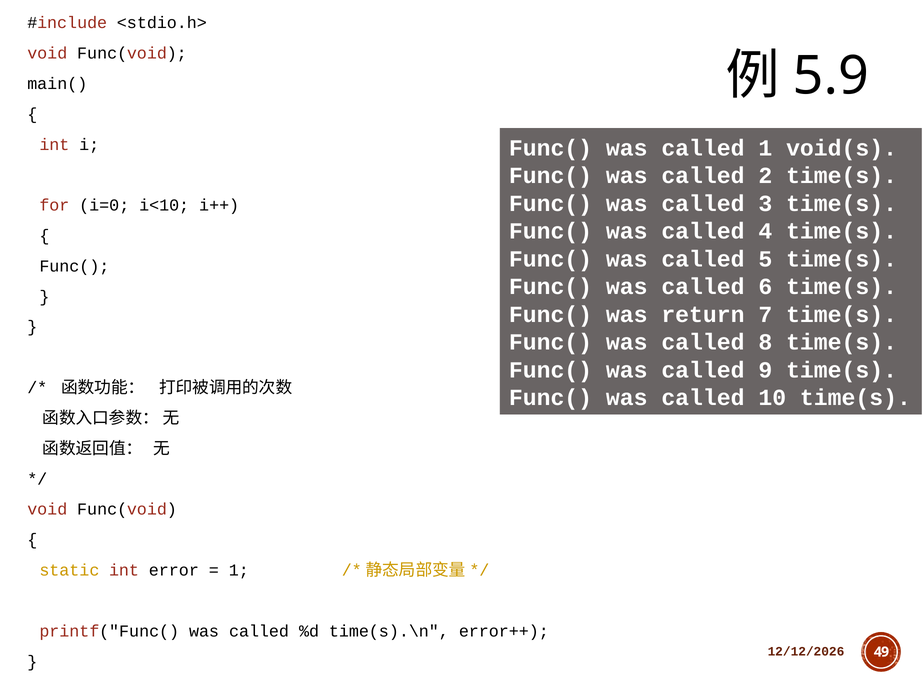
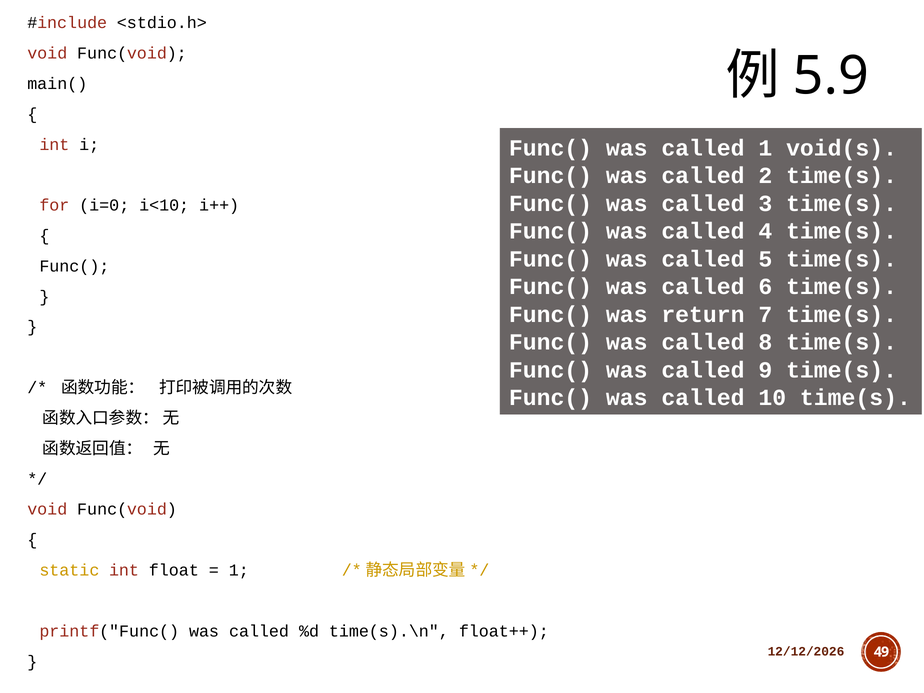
error: error -> float
error++: error++ -> float++
